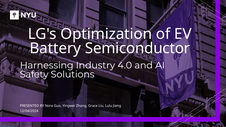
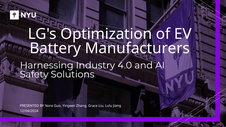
Semiconductor: Semiconductor -> Manufacturers
